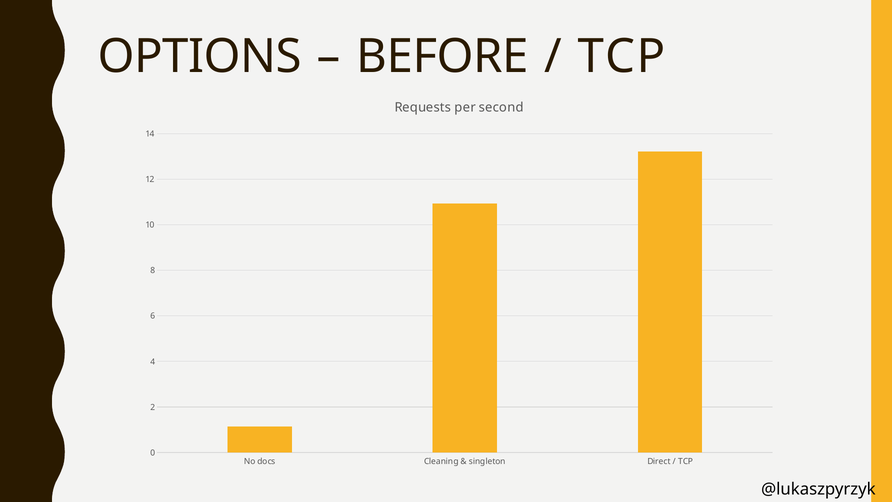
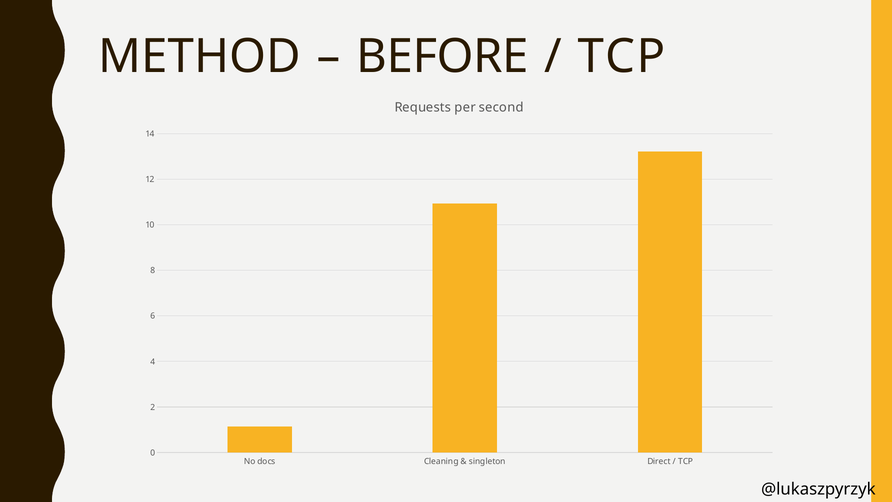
OPTIONS: OPTIONS -> METHOD
